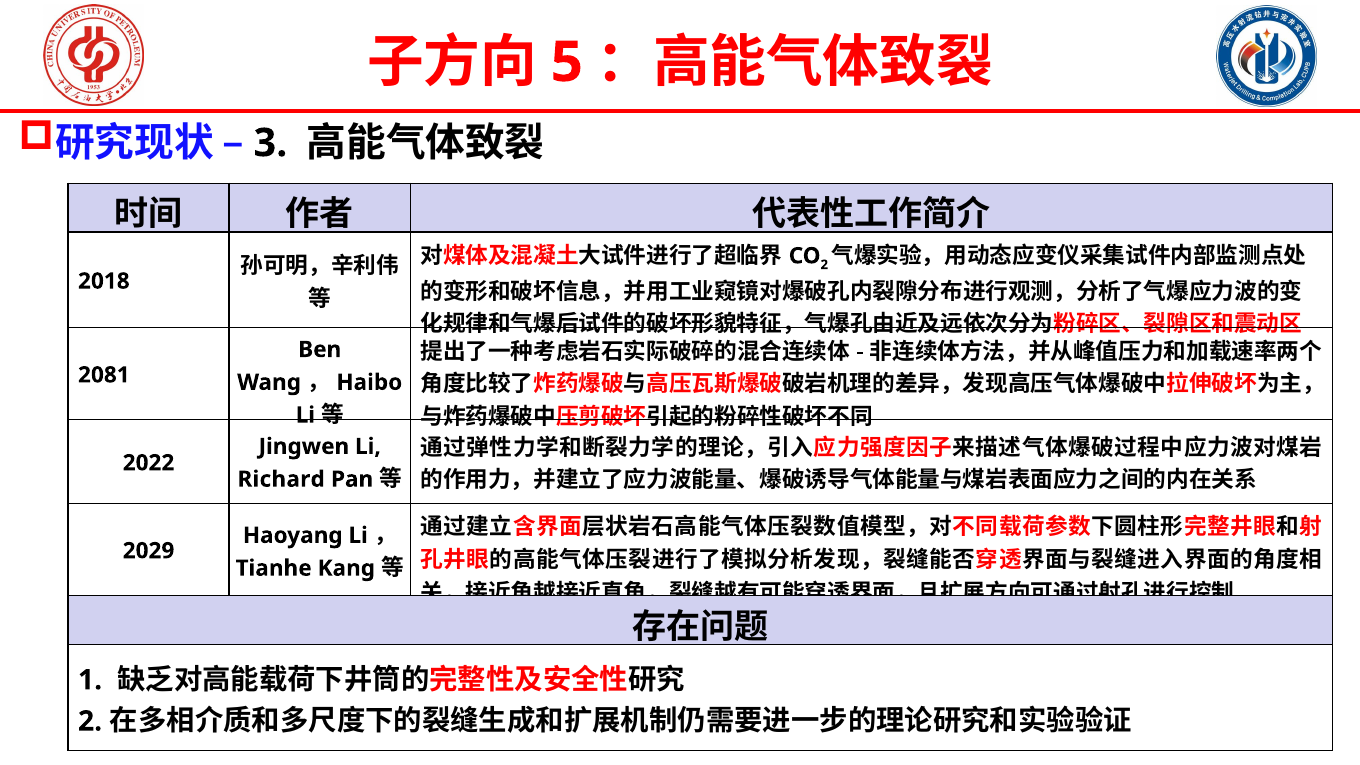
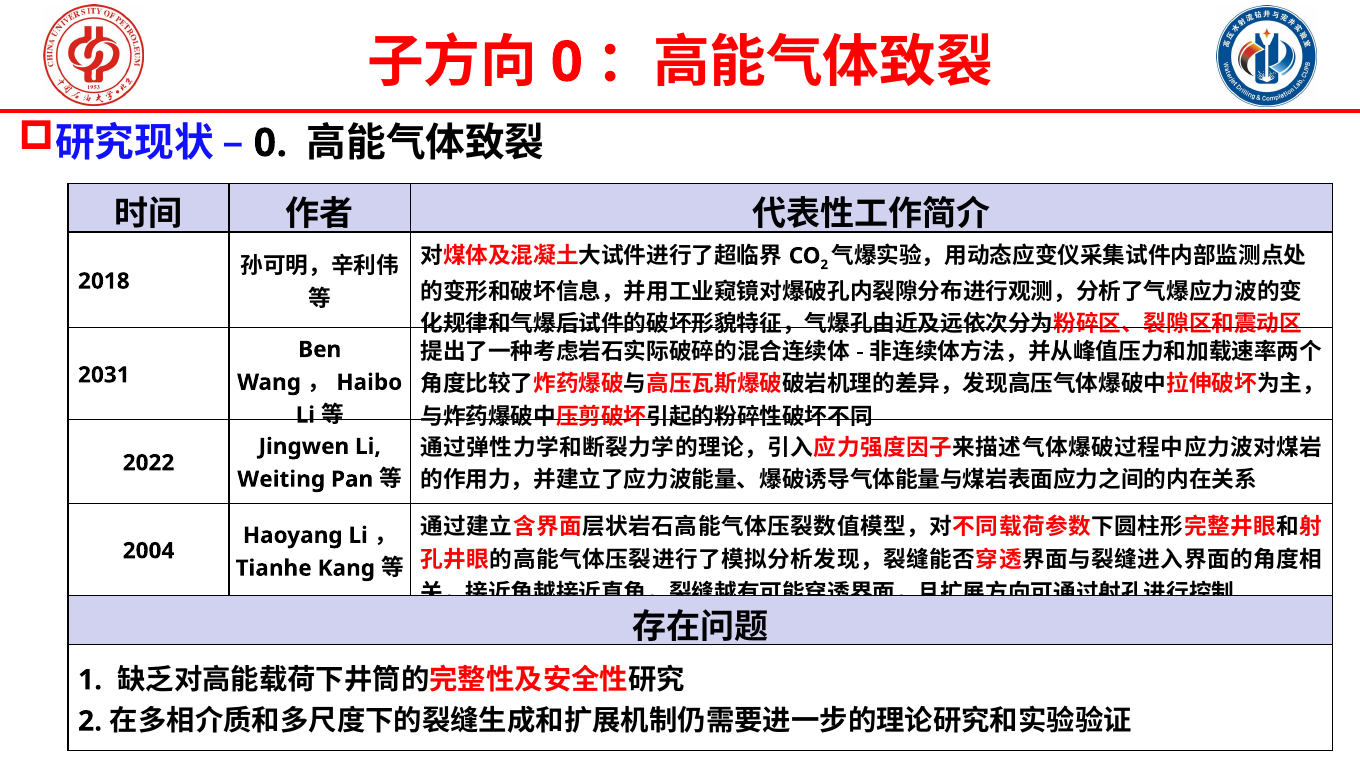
5 at (567, 62): 5 -> 0
3 at (270, 143): 3 -> 0
2081: 2081 -> 2031
Richard: Richard -> Weiting
2029: 2029 -> 2004
